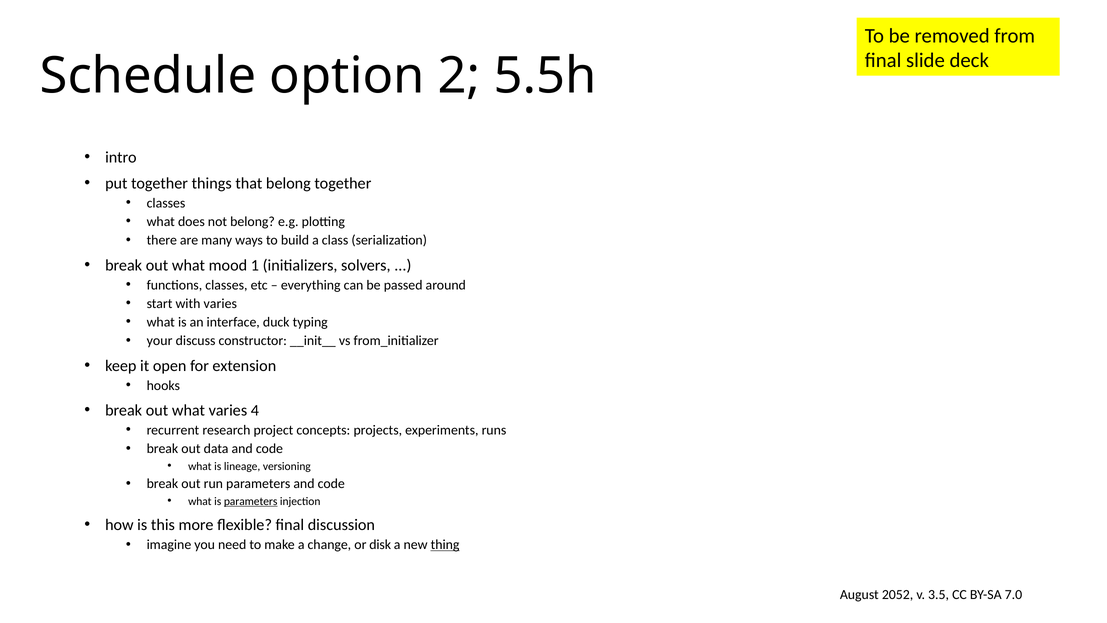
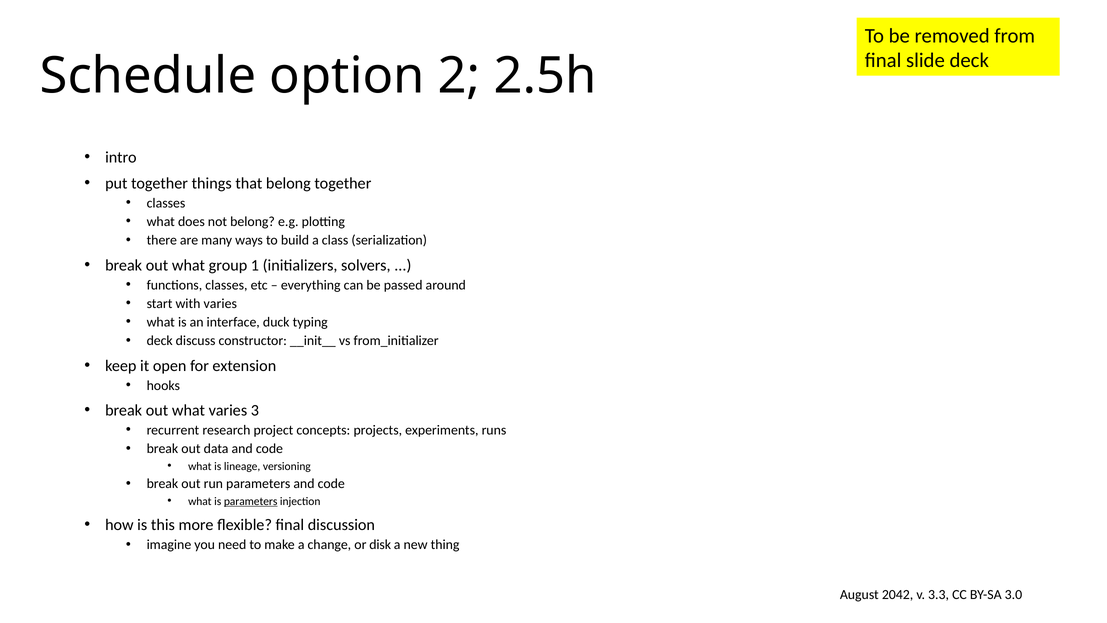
5.5h: 5.5h -> 2.5h
mood: mood -> group
your at (160, 341): your -> deck
4: 4 -> 3
thing underline: present -> none
2052: 2052 -> 2042
3.5: 3.5 -> 3.3
7.0: 7.0 -> 3.0
